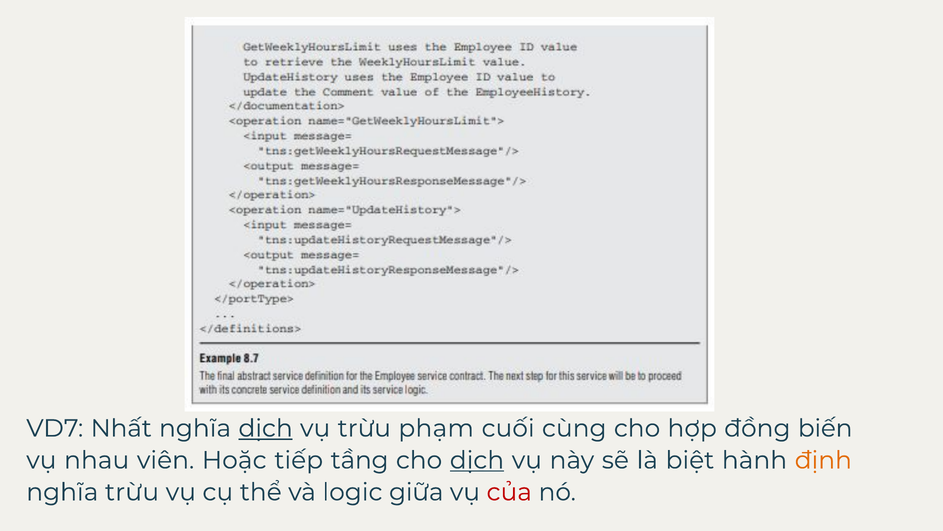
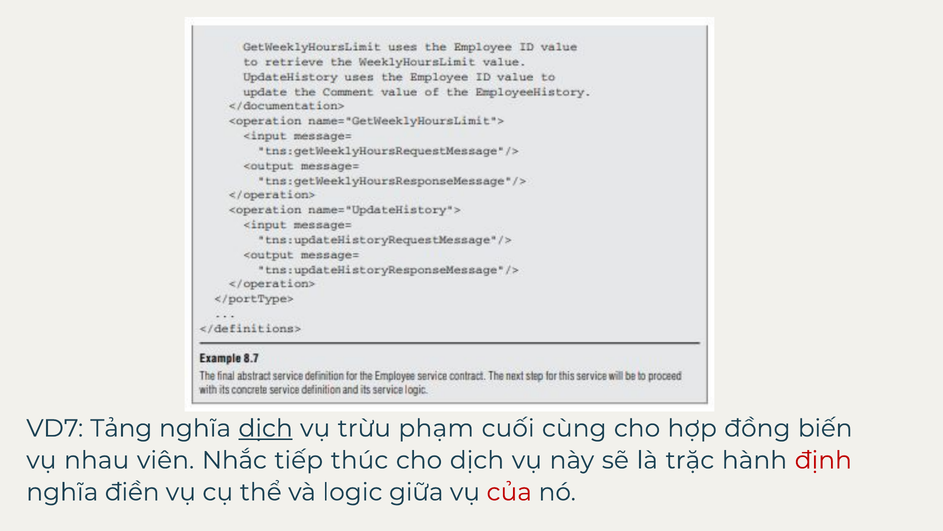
Nhất: Nhất -> Tảng
Hoặc: Hoặc -> Nhắc
tầng: tầng -> thúc
dịch at (477, 460) underline: present -> none
biệt: biệt -> trặc
định colour: orange -> red
nghĩa trừu: trừu -> điền
